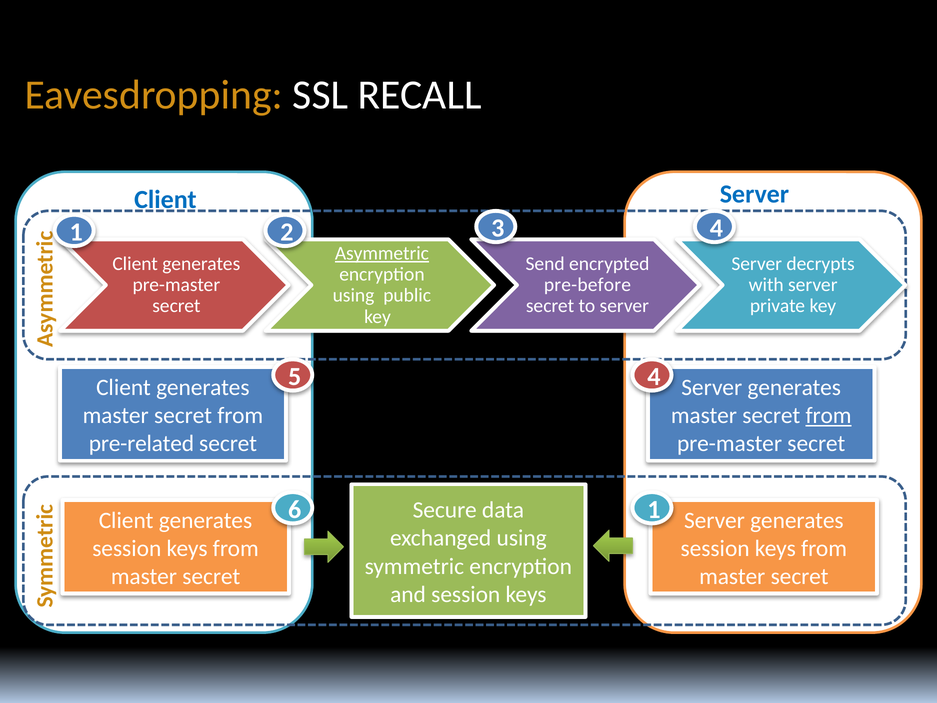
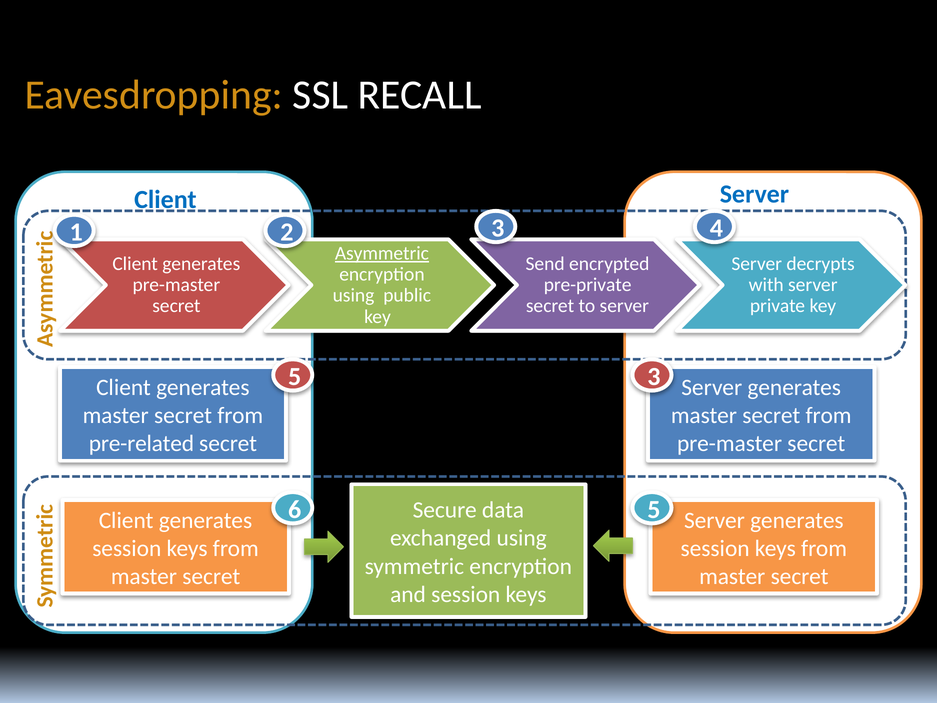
pre-before: pre-before -> pre-private
5 4: 4 -> 3
from at (829, 415) underline: present -> none
6 1: 1 -> 5
